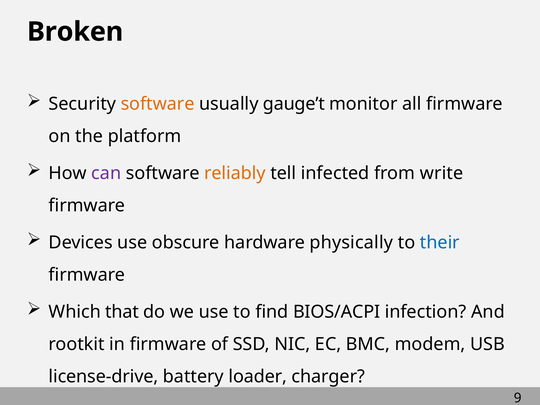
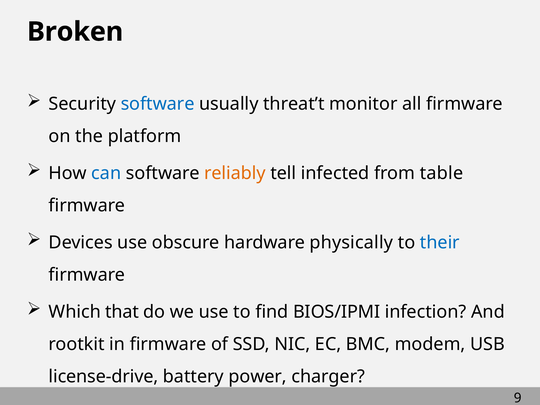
software at (158, 104) colour: orange -> blue
gauge’t: gauge’t -> threat’t
can colour: purple -> blue
write: write -> table
BIOS/ACPI: BIOS/ACPI -> BIOS/IPMI
loader: loader -> power
